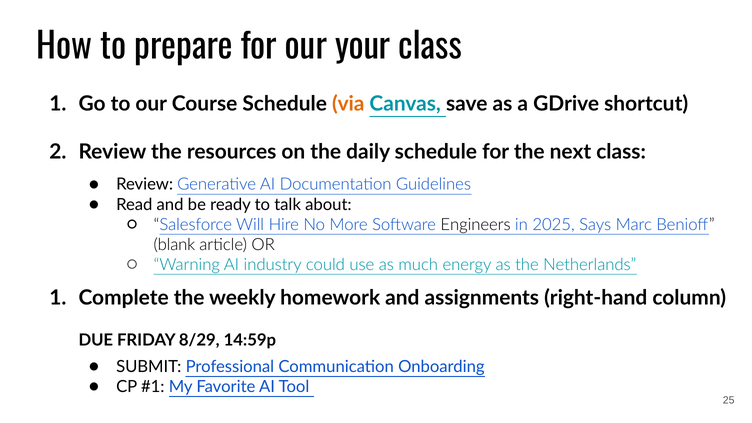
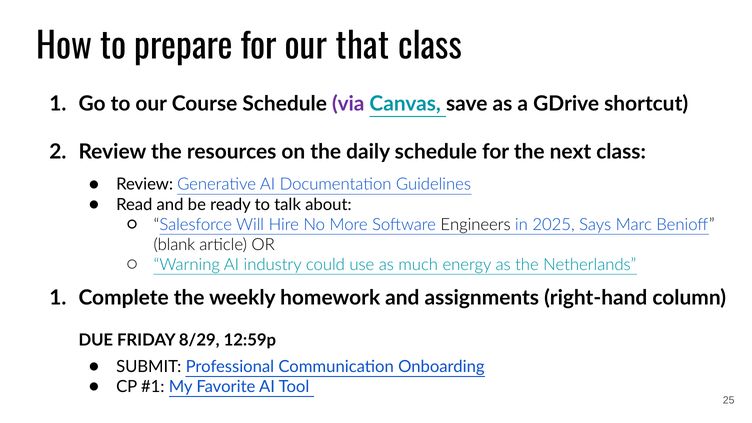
your: your -> that
via colour: orange -> purple
14:59p: 14:59p -> 12:59p
